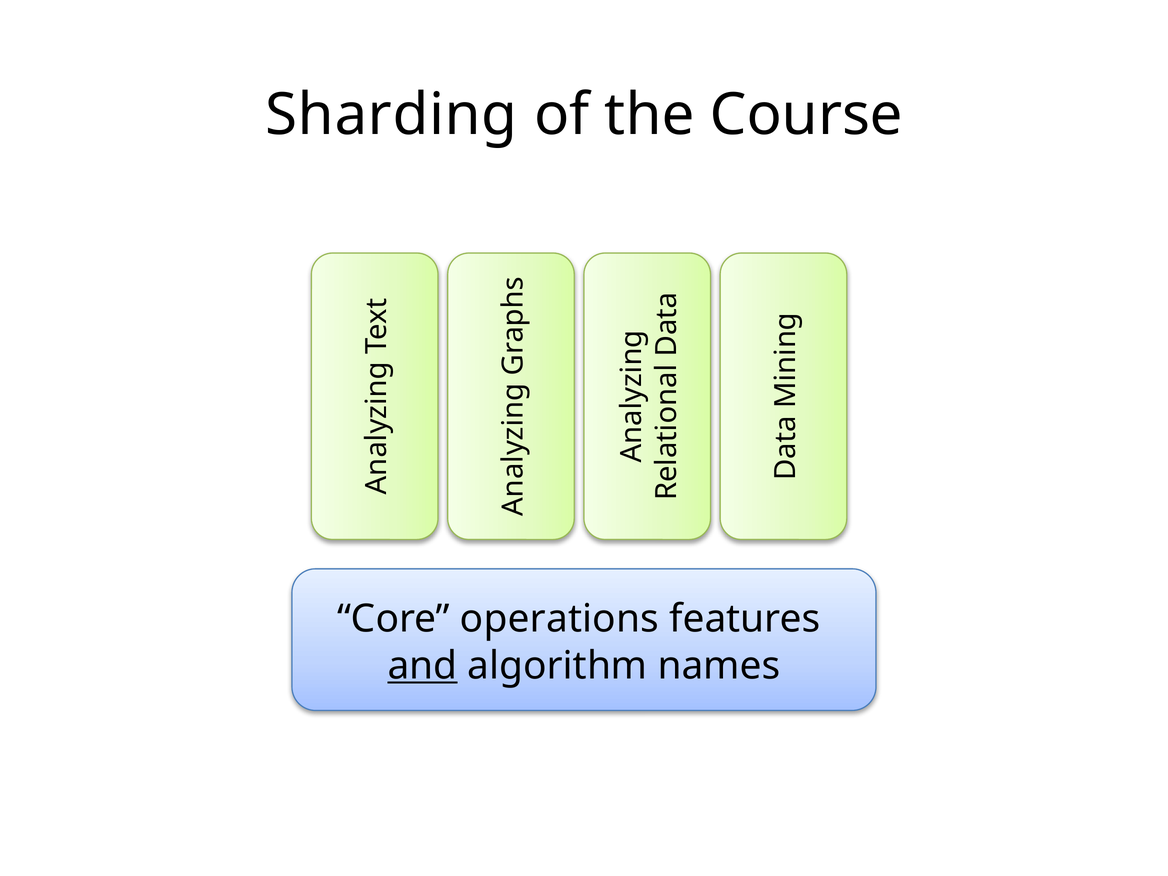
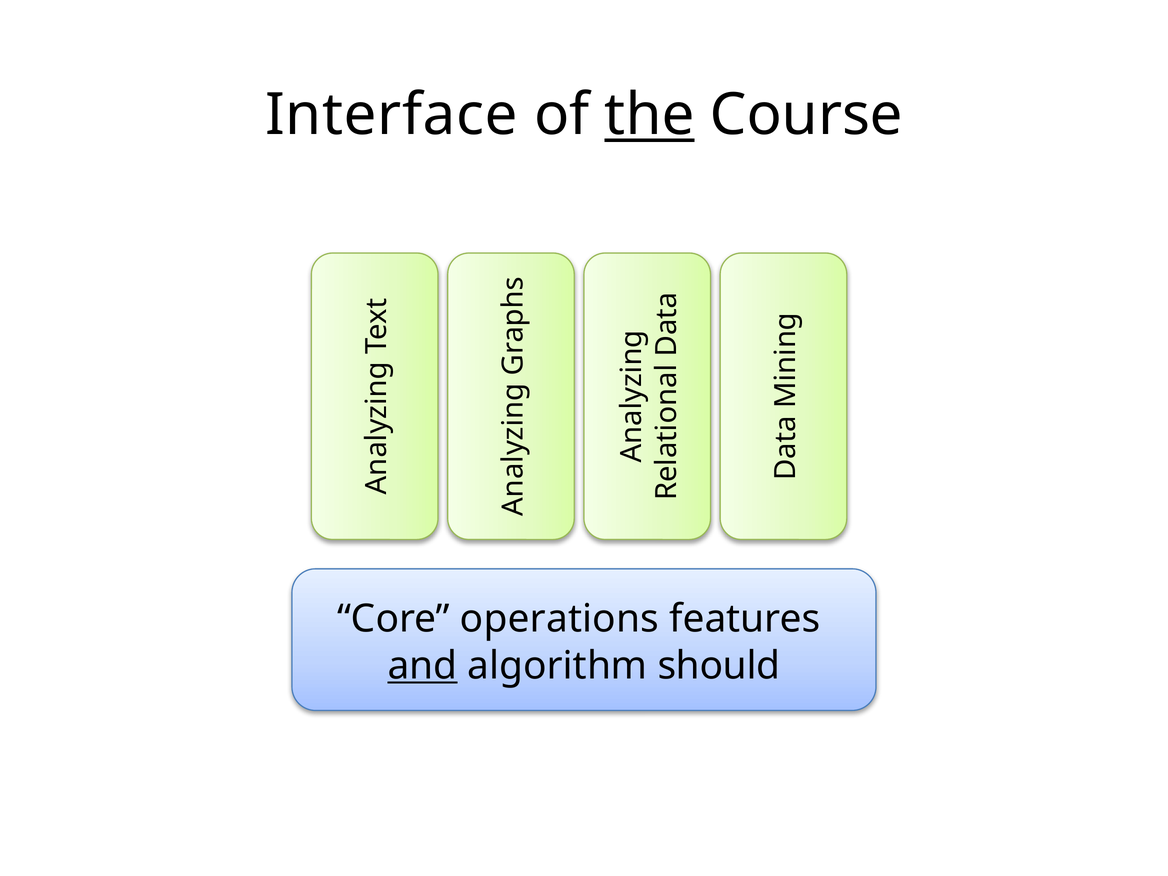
Sharding: Sharding -> Interface
the underline: none -> present
names: names -> should
